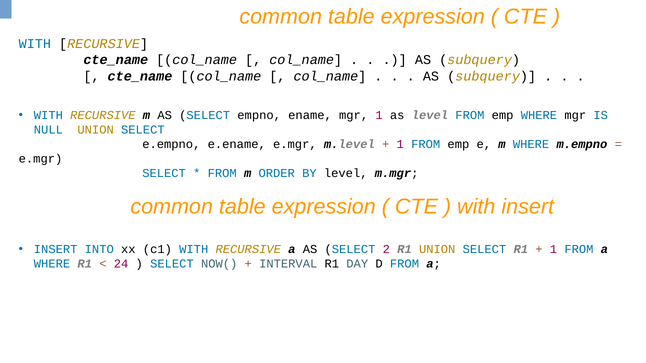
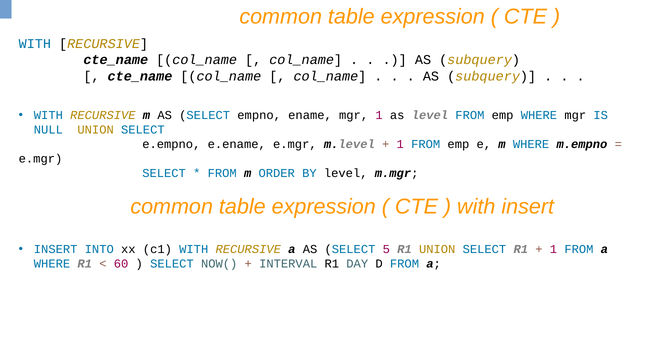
2: 2 -> 5
24: 24 -> 60
